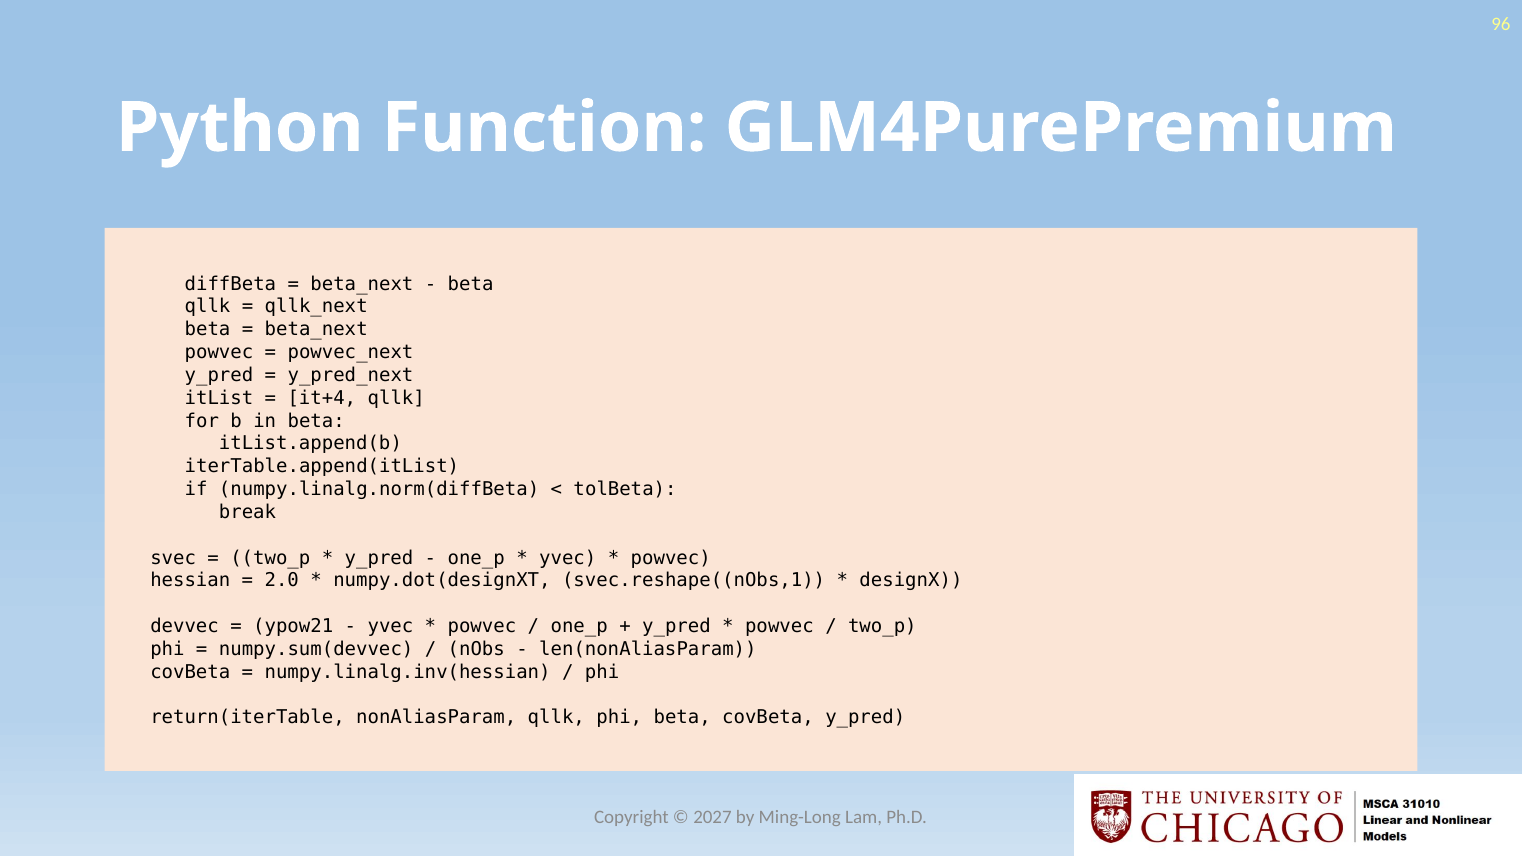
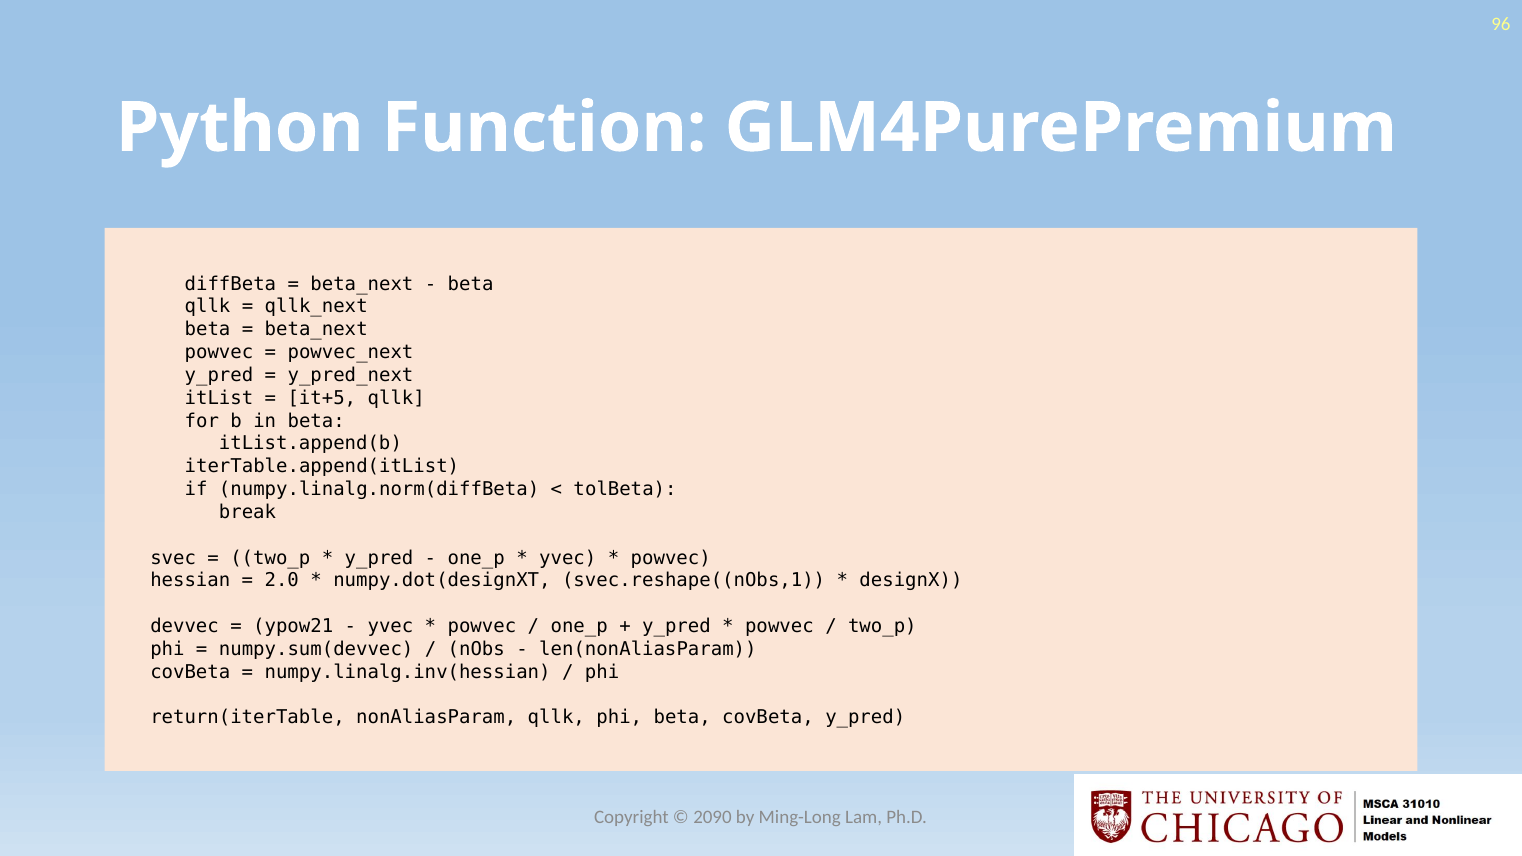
it+4: it+4 -> it+5
2027: 2027 -> 2090
